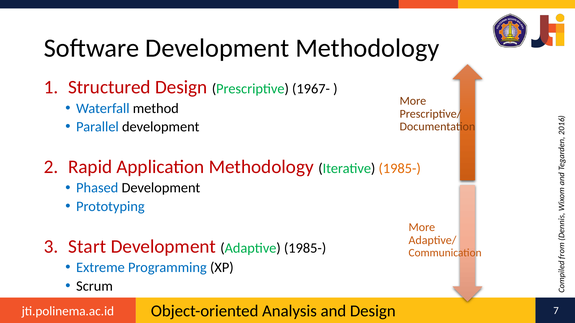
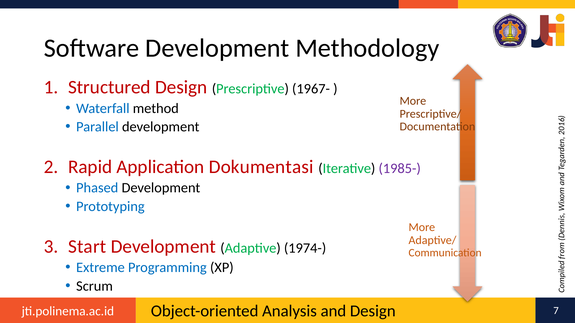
Application Methodology: Methodology -> Dokumentasi
1985- at (400, 169) colour: orange -> purple
Adaptive 1985-: 1985- -> 1974-
